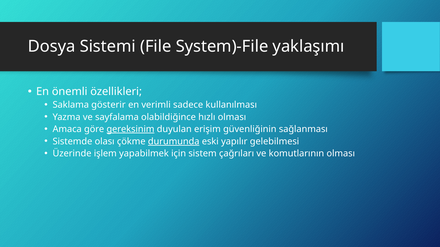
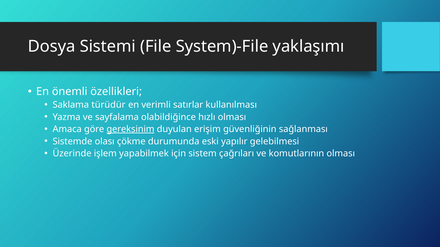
gösterir: gösterir -> türüdür
sadece: sadece -> satırlar
durumunda underline: present -> none
